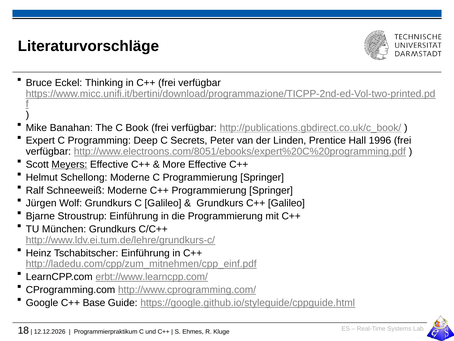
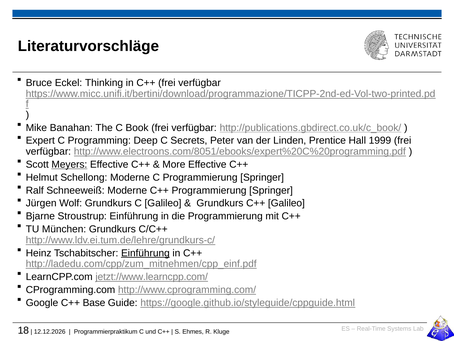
1996: 1996 -> 1999
Einführung at (145, 253) underline: none -> present
erbt://www.learncpp.com/: erbt://www.learncpp.com/ -> jetzt://www.learncpp.com/
